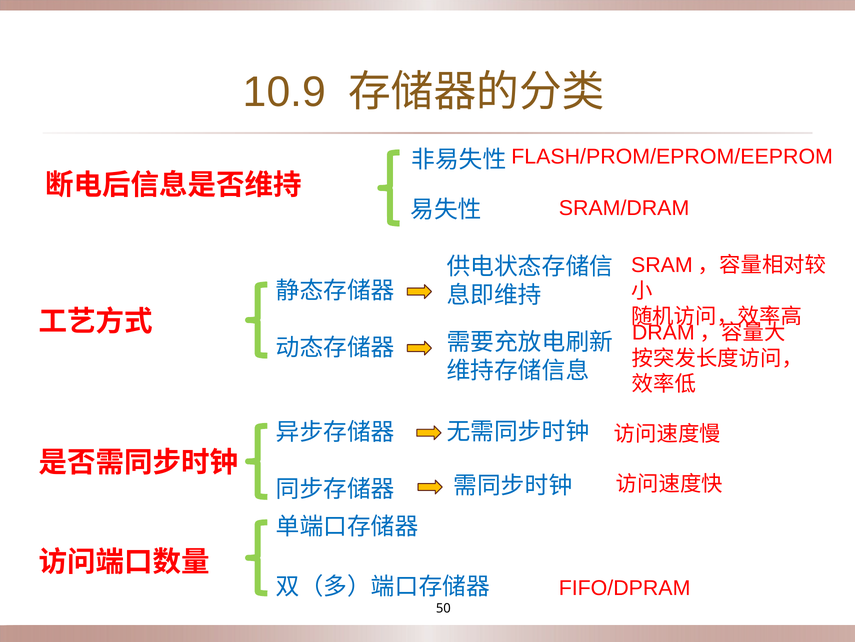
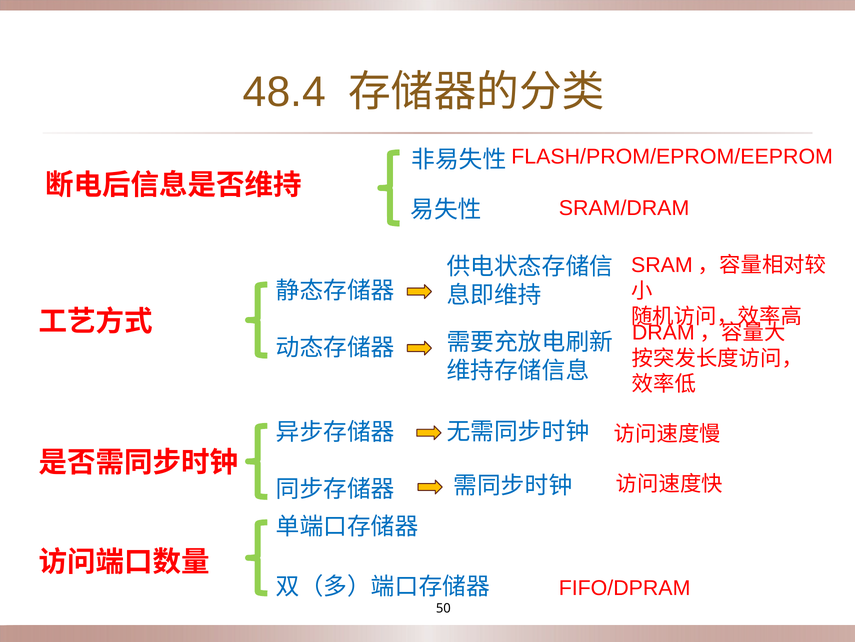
10.9: 10.9 -> 48.4
